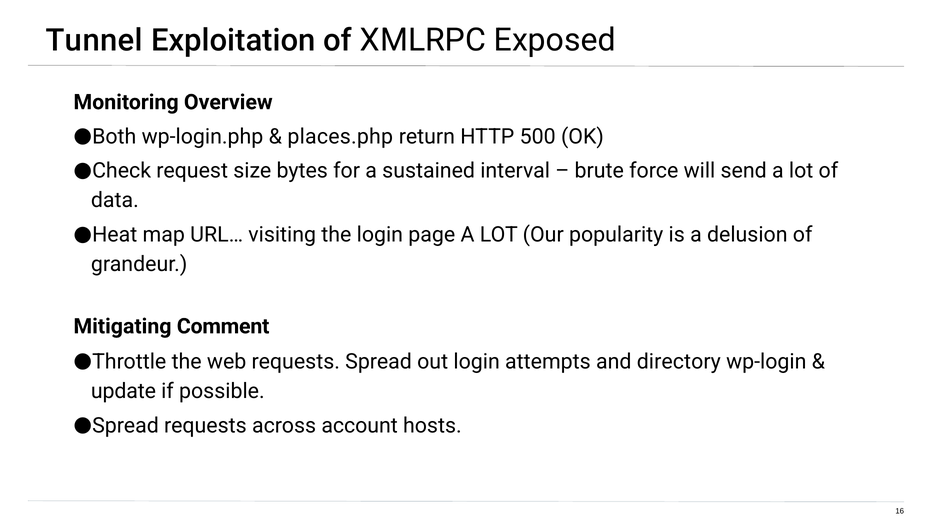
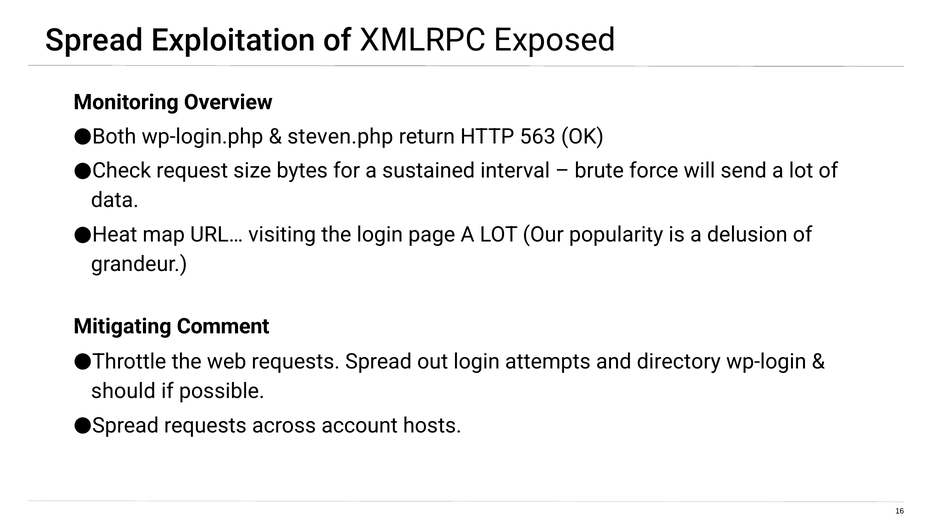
Tunnel at (94, 40): Tunnel -> Spread
places.php: places.php -> steven.php
500: 500 -> 563
update: update -> should
